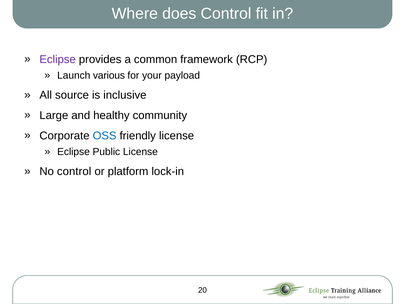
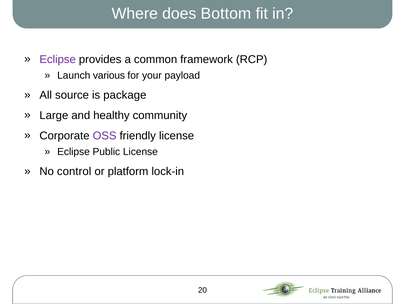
does Control: Control -> Bottom
inclusive: inclusive -> package
OSS colour: blue -> purple
